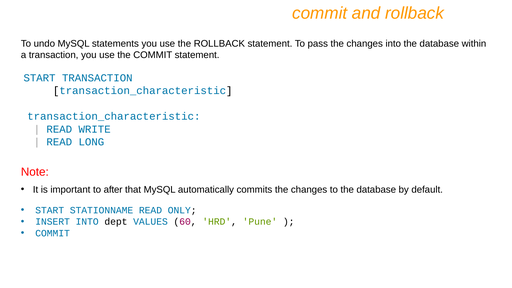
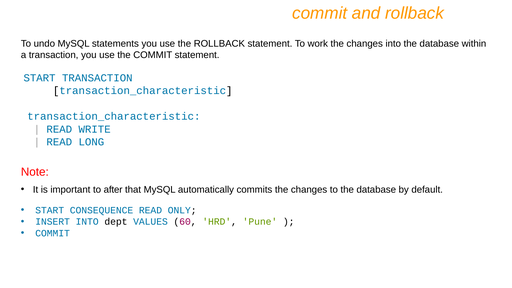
pass: pass -> work
STATIONNAME: STATIONNAME -> CONSEQUENCE
